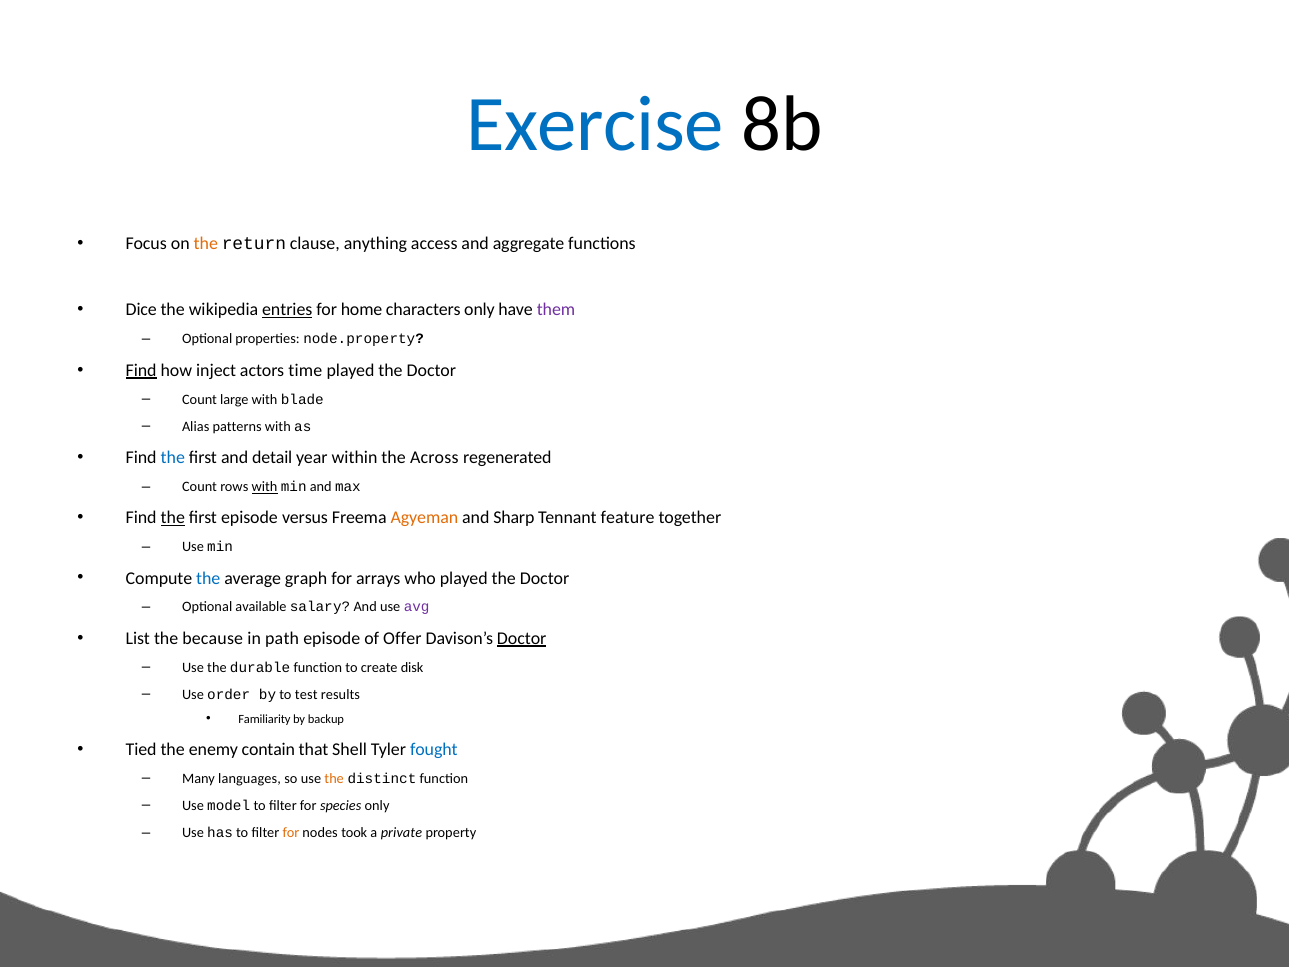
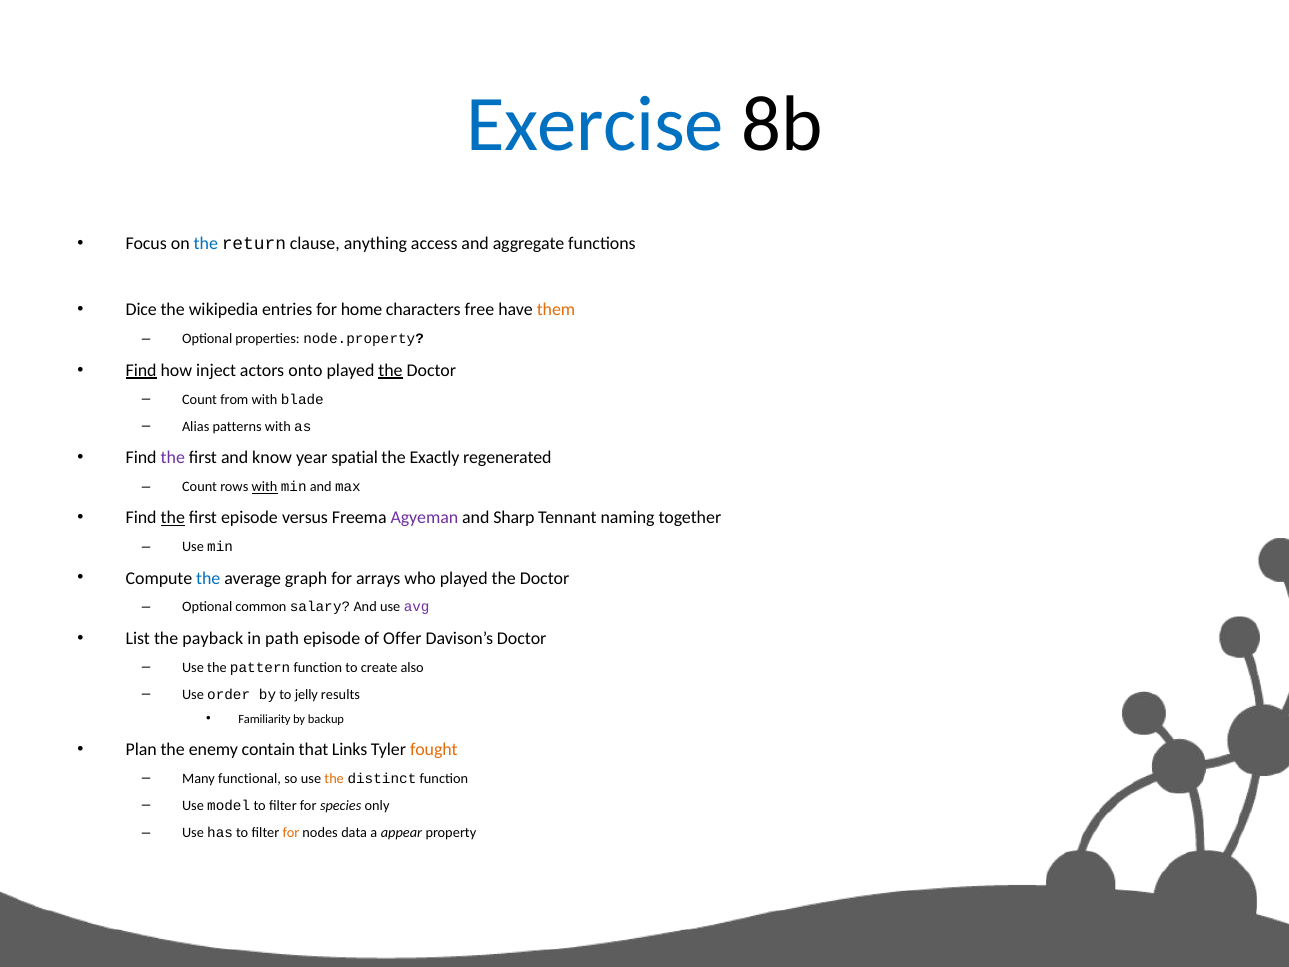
the at (206, 244) colour: orange -> blue
entries underline: present -> none
characters only: only -> free
them colour: purple -> orange
time: time -> onto
the at (390, 370) underline: none -> present
large: large -> from
the at (173, 458) colour: blue -> purple
detail: detail -> know
within: within -> spatial
Across: Across -> Exactly
Agyeman colour: orange -> purple
feature: feature -> naming
available: available -> common
because: because -> payback
Doctor at (522, 638) underline: present -> none
durable: durable -> pattern
disk: disk -> also
test: test -> jelly
Tied: Tied -> Plan
Shell: Shell -> Links
fought colour: blue -> orange
languages: languages -> functional
took: took -> data
private: private -> appear
